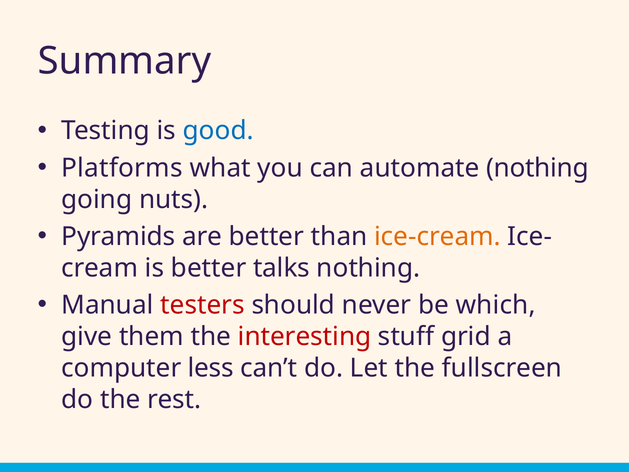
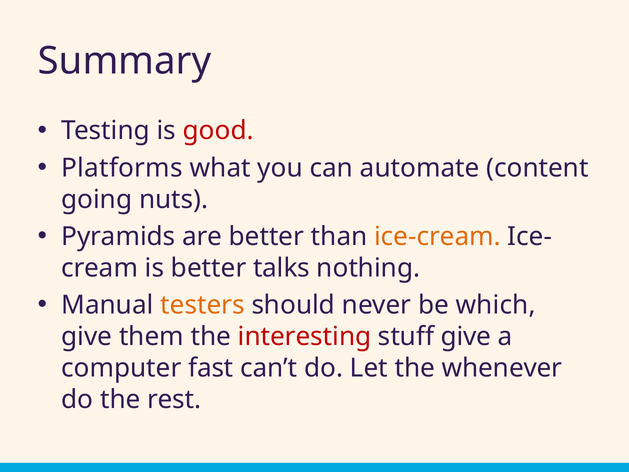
good colour: blue -> red
automate nothing: nothing -> content
testers colour: red -> orange
stuff grid: grid -> give
less: less -> fast
fullscreen: fullscreen -> whenever
